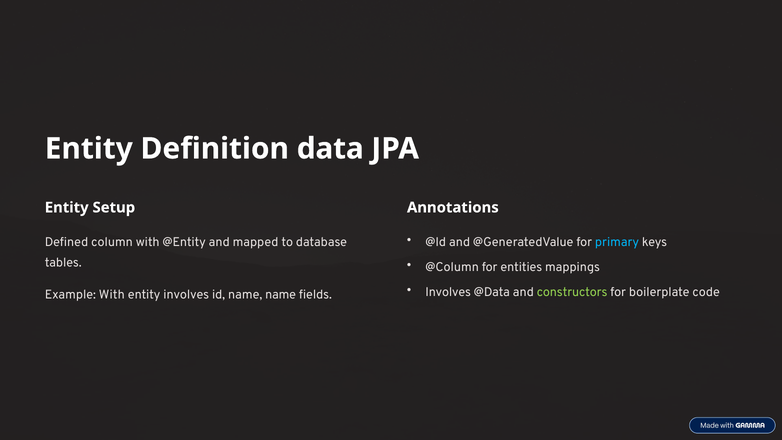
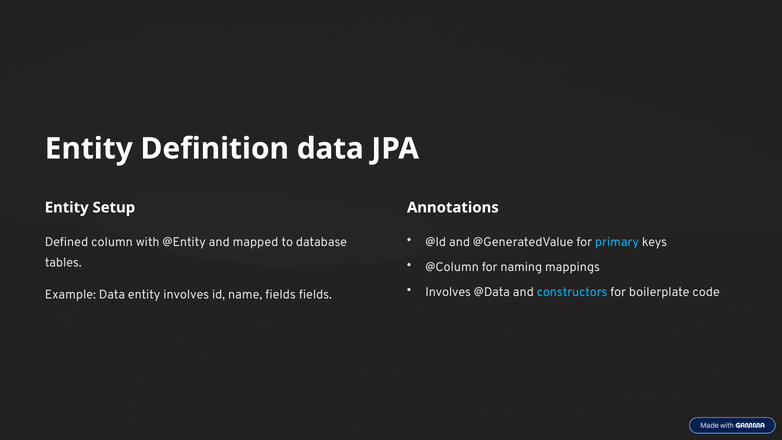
entities: entities -> naming
constructors colour: light green -> light blue
Example With: With -> Data
name name: name -> fields
